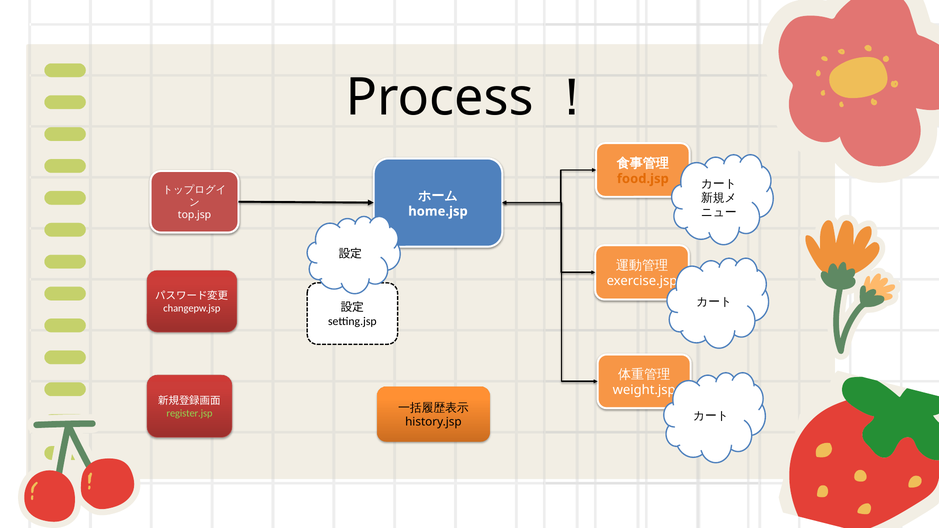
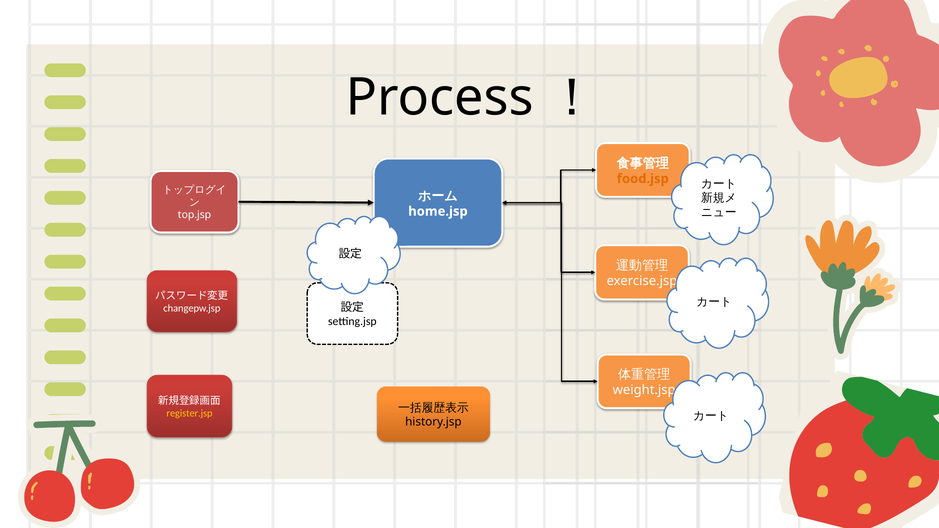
register.jsp colour: light green -> yellow
